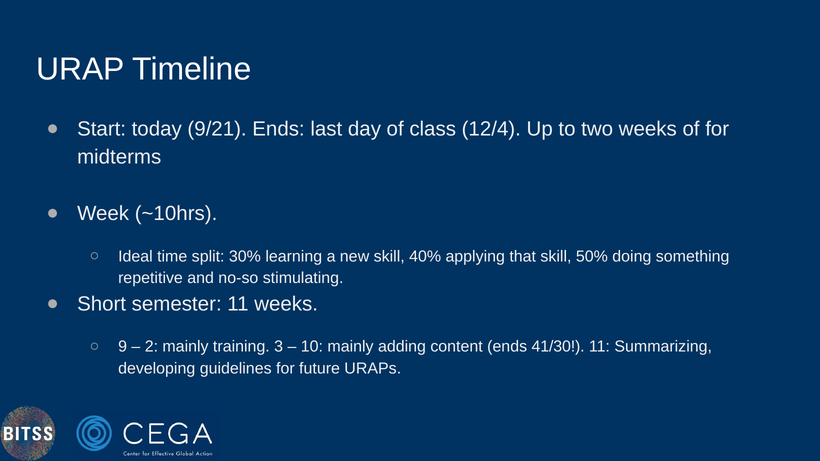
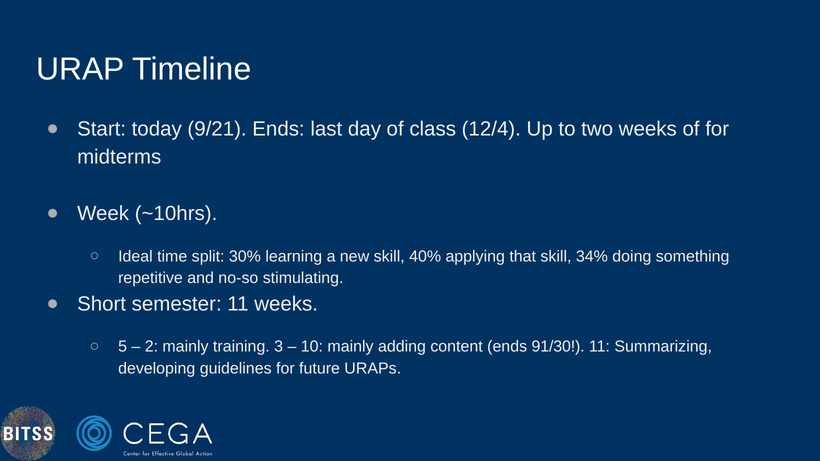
50%: 50% -> 34%
9: 9 -> 5
41/30: 41/30 -> 91/30
